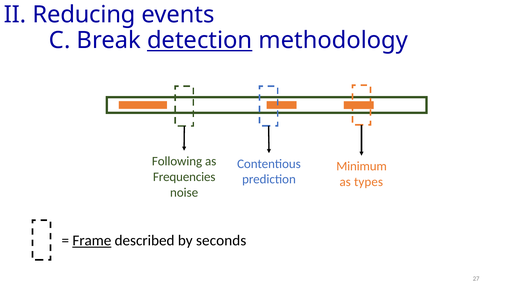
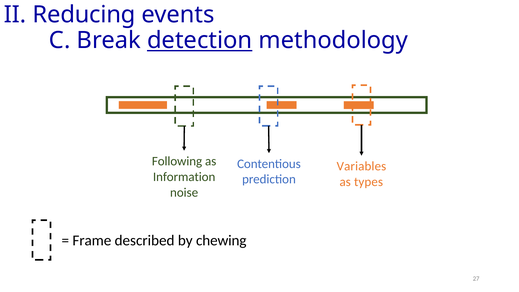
Minimum: Minimum -> Variables
Frequencies: Frequencies -> Information
Frame underline: present -> none
seconds: seconds -> chewing
